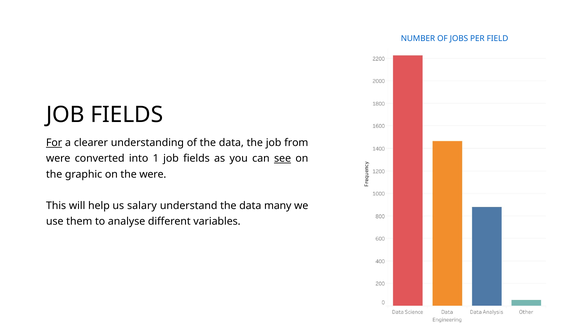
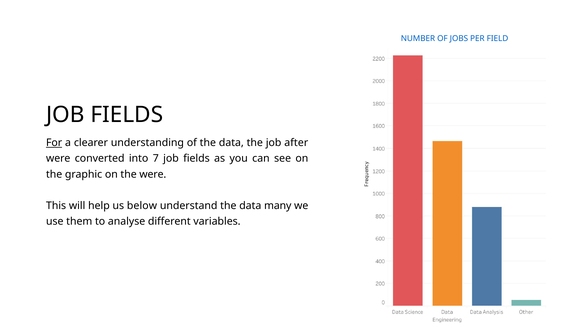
from: from -> after
1: 1 -> 7
see underline: present -> none
salary: salary -> below
